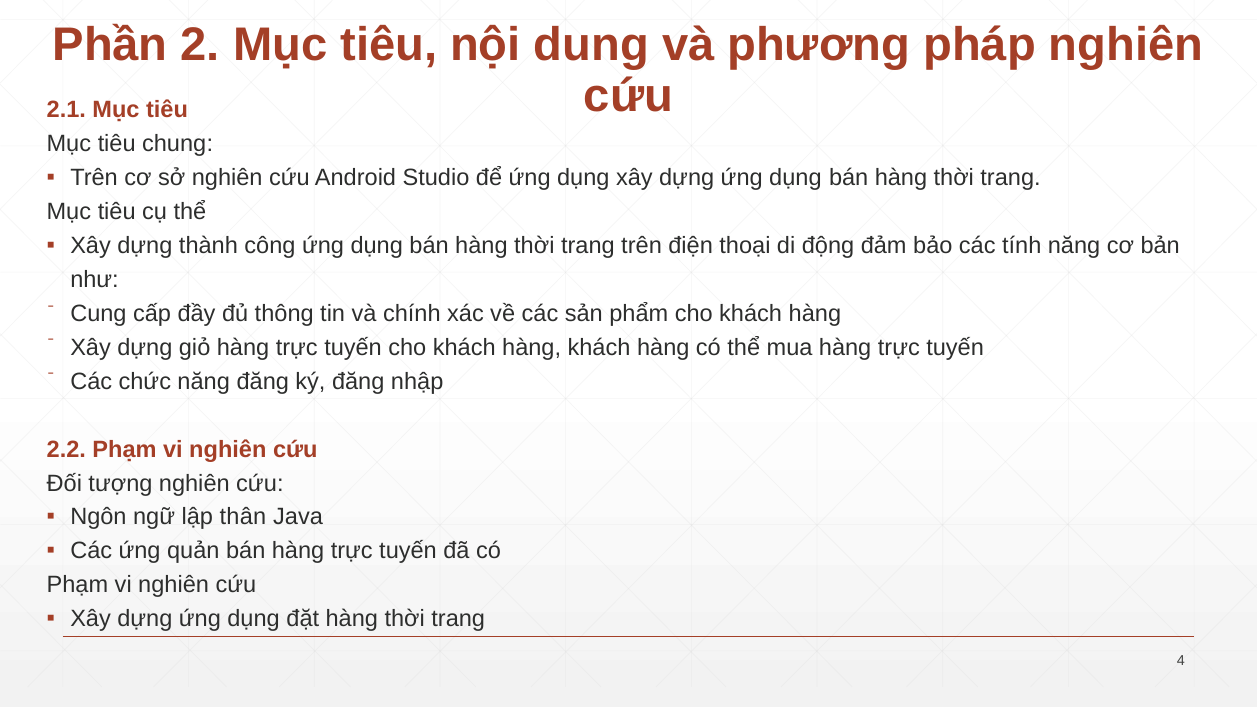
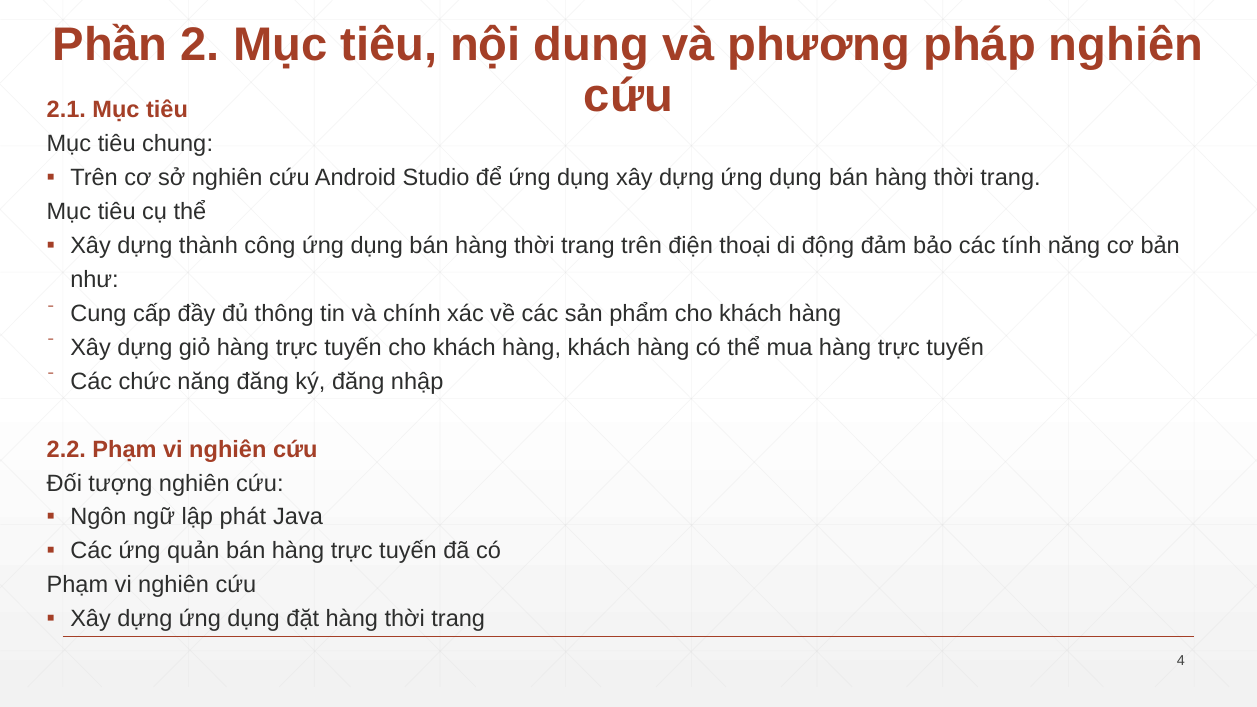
thân: thân -> phát
